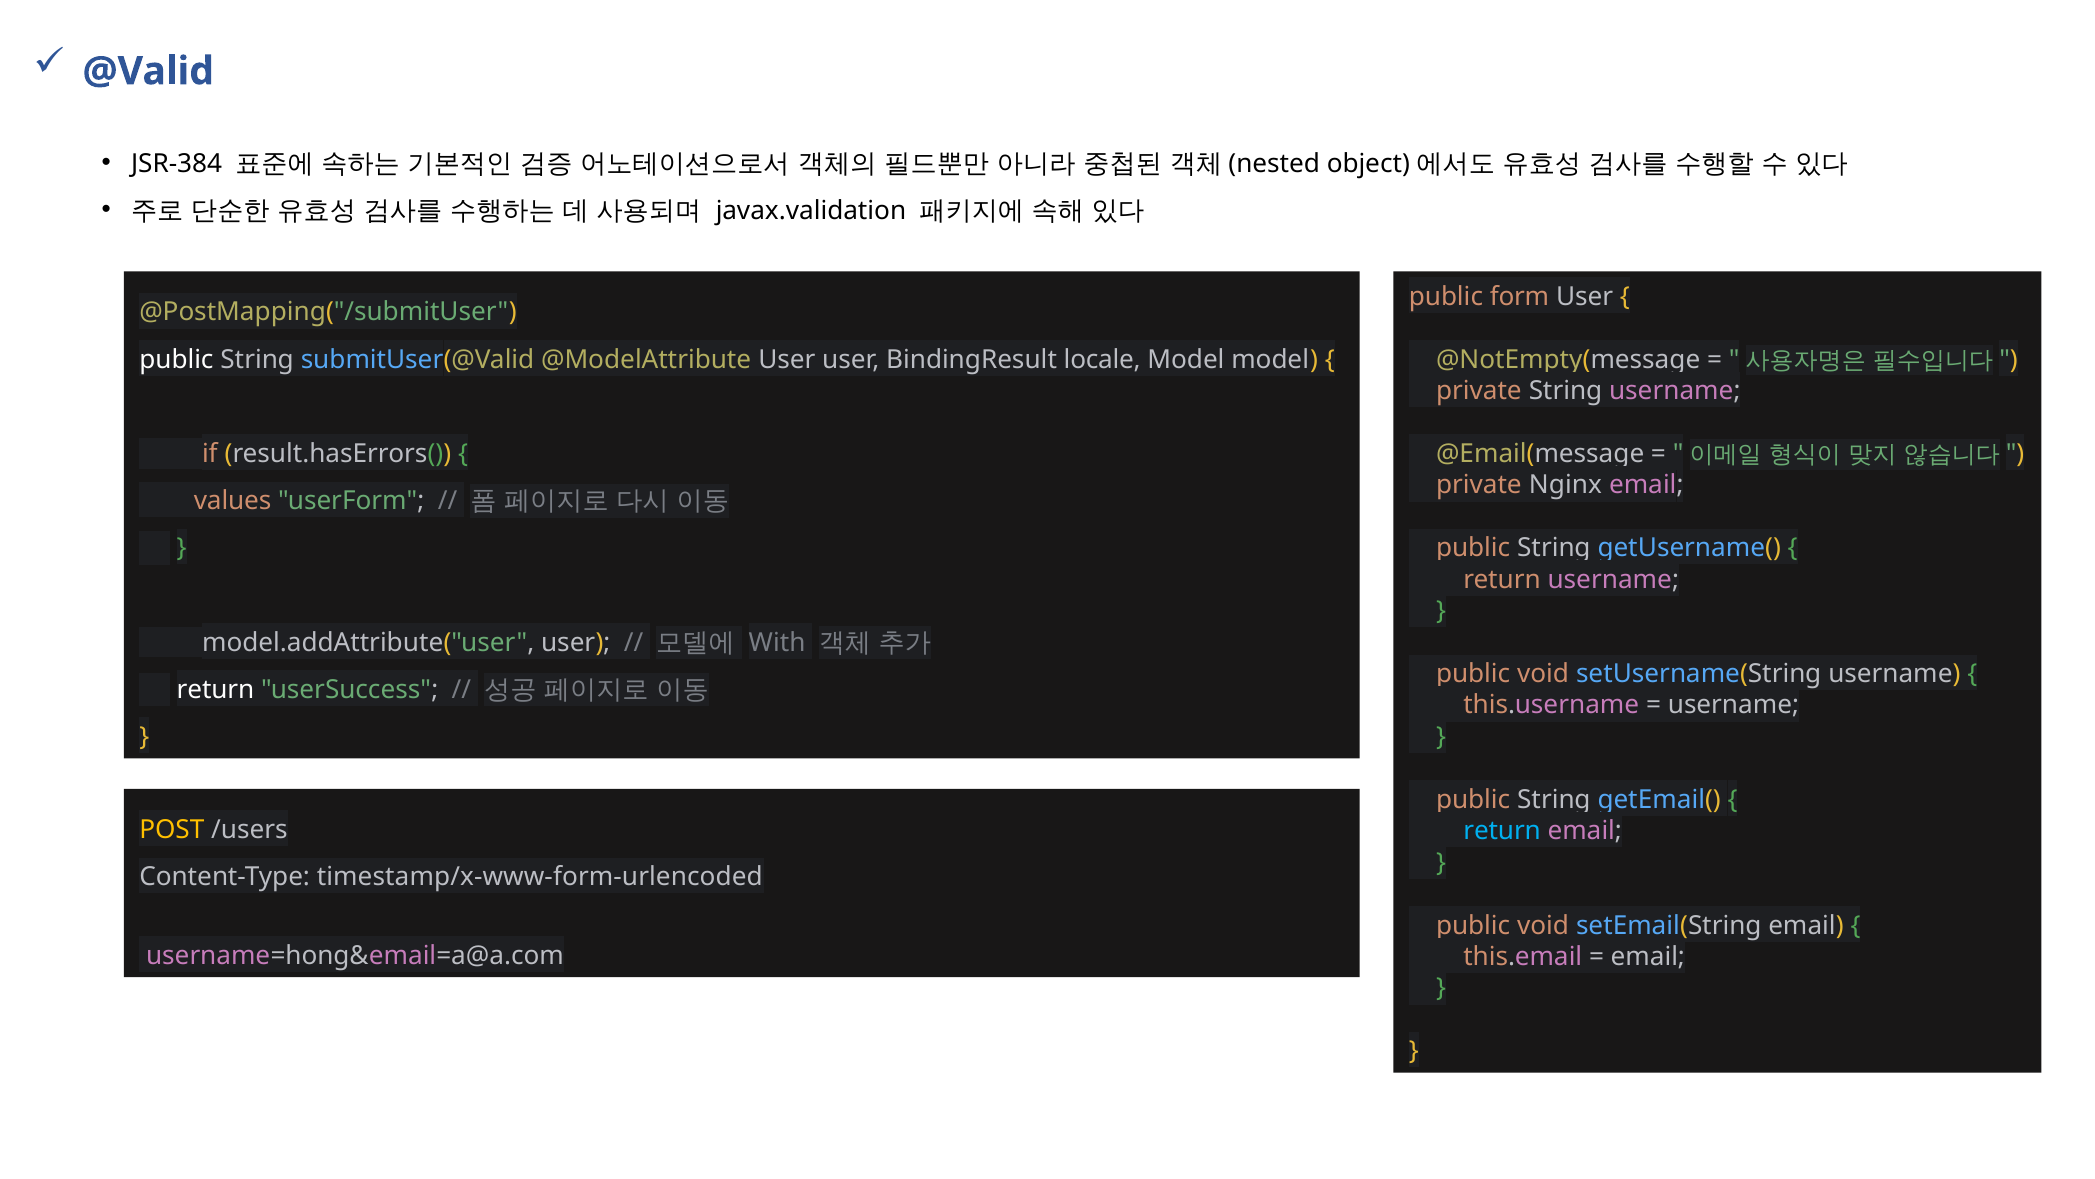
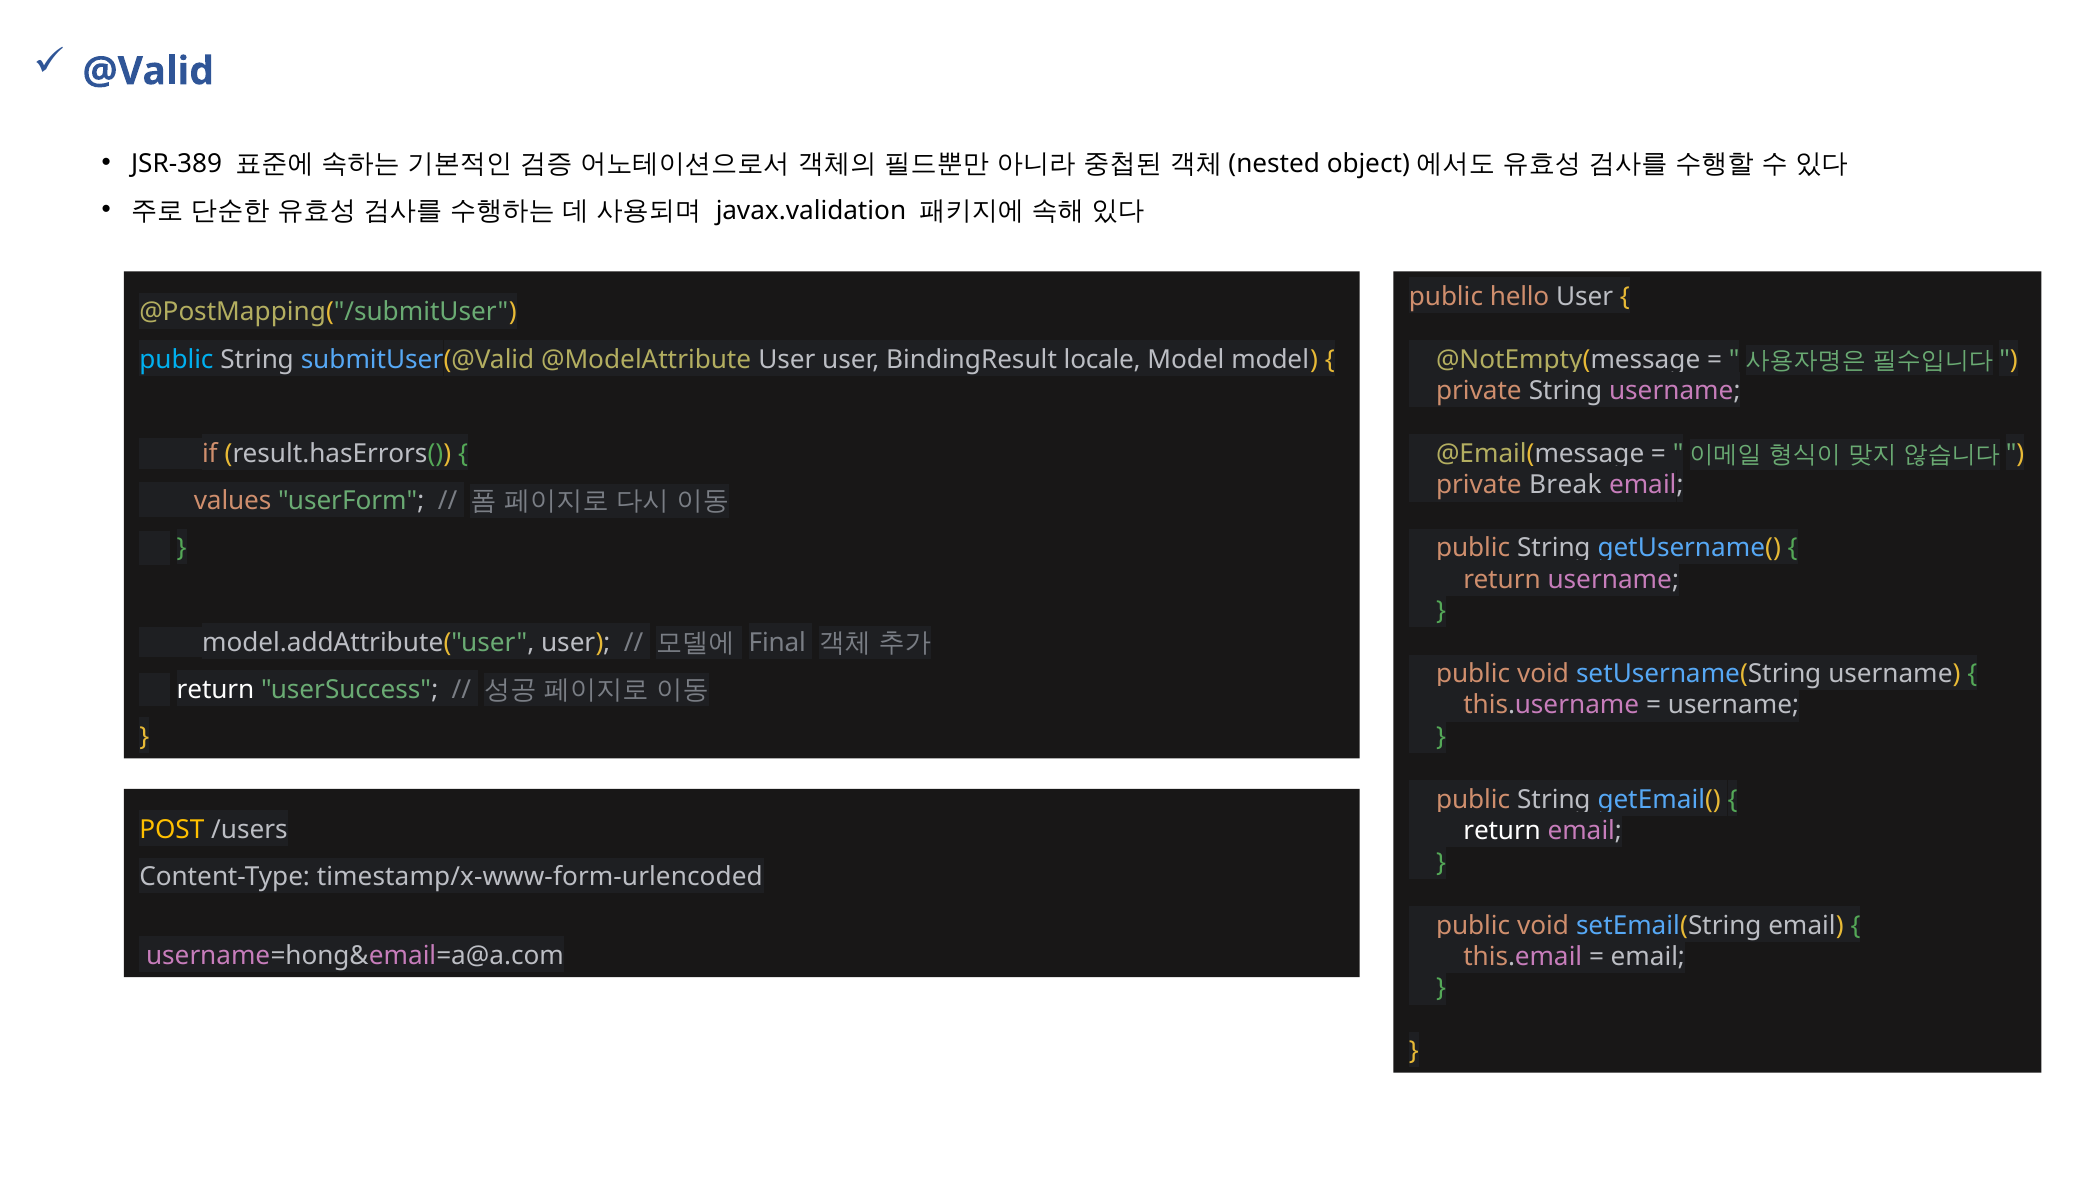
JSR-384: JSR-384 -> JSR-389
form: form -> hello
public at (176, 359) colour: white -> light blue
Nginx: Nginx -> Break
With: With -> Final
return at (1502, 831) colour: light blue -> white
